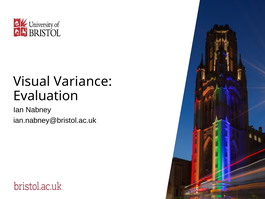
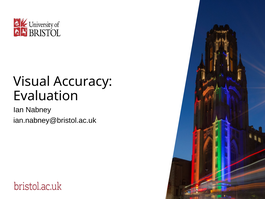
Variance: Variance -> Accuracy
